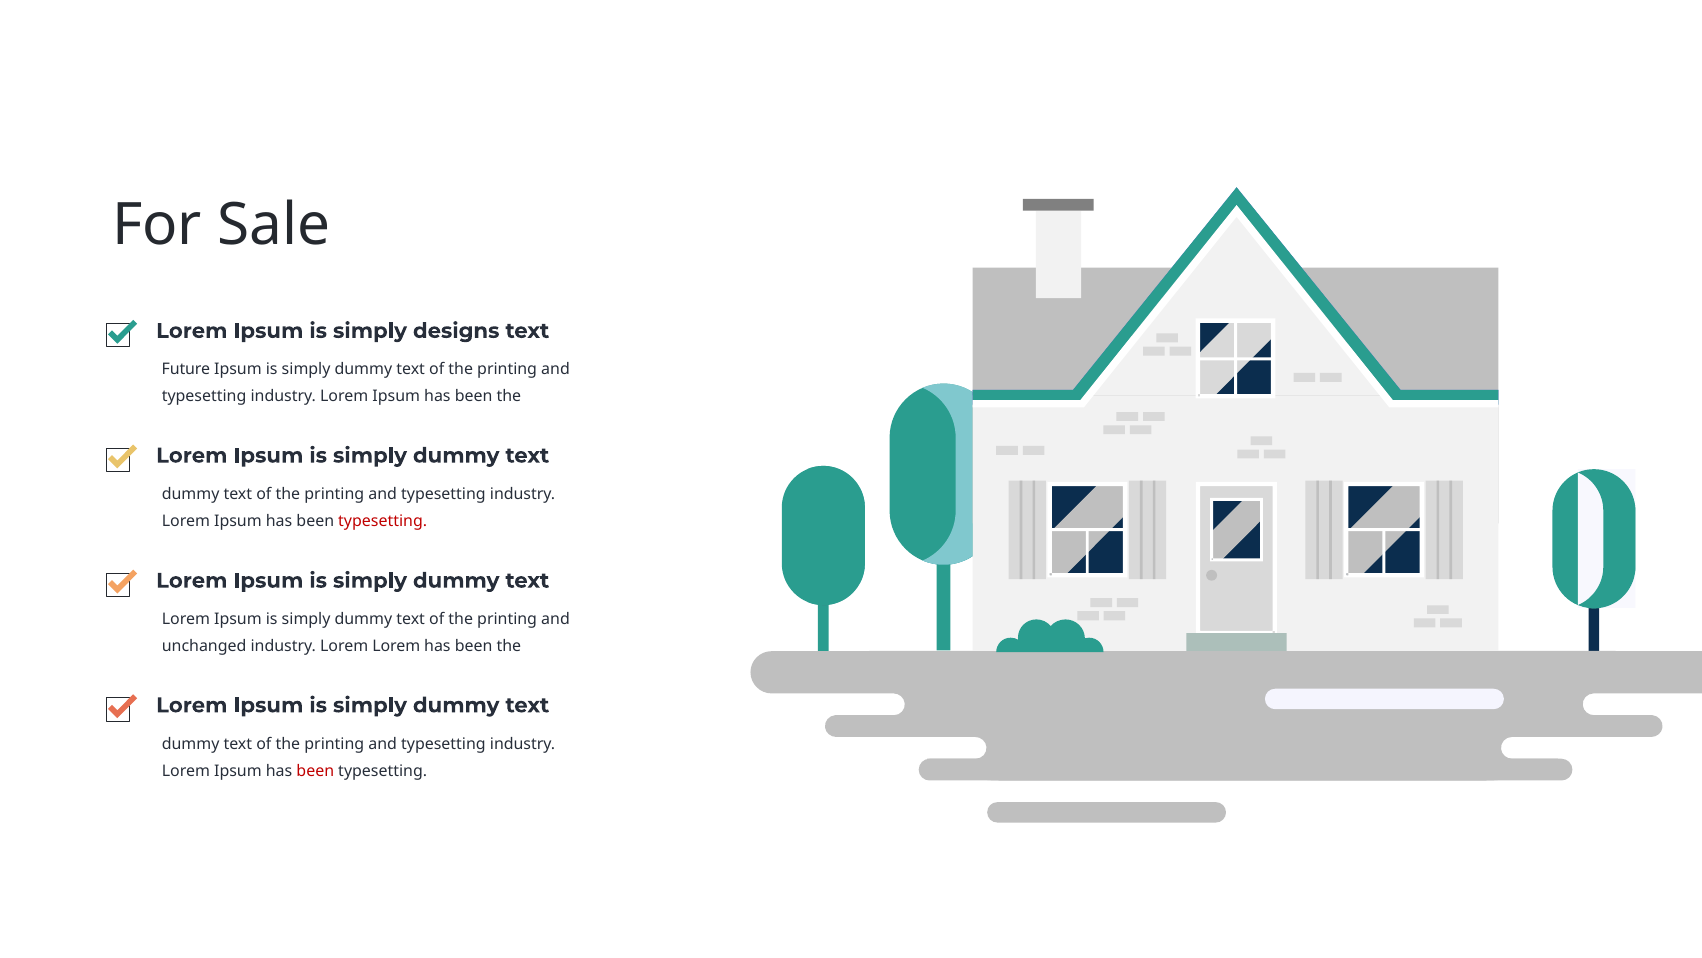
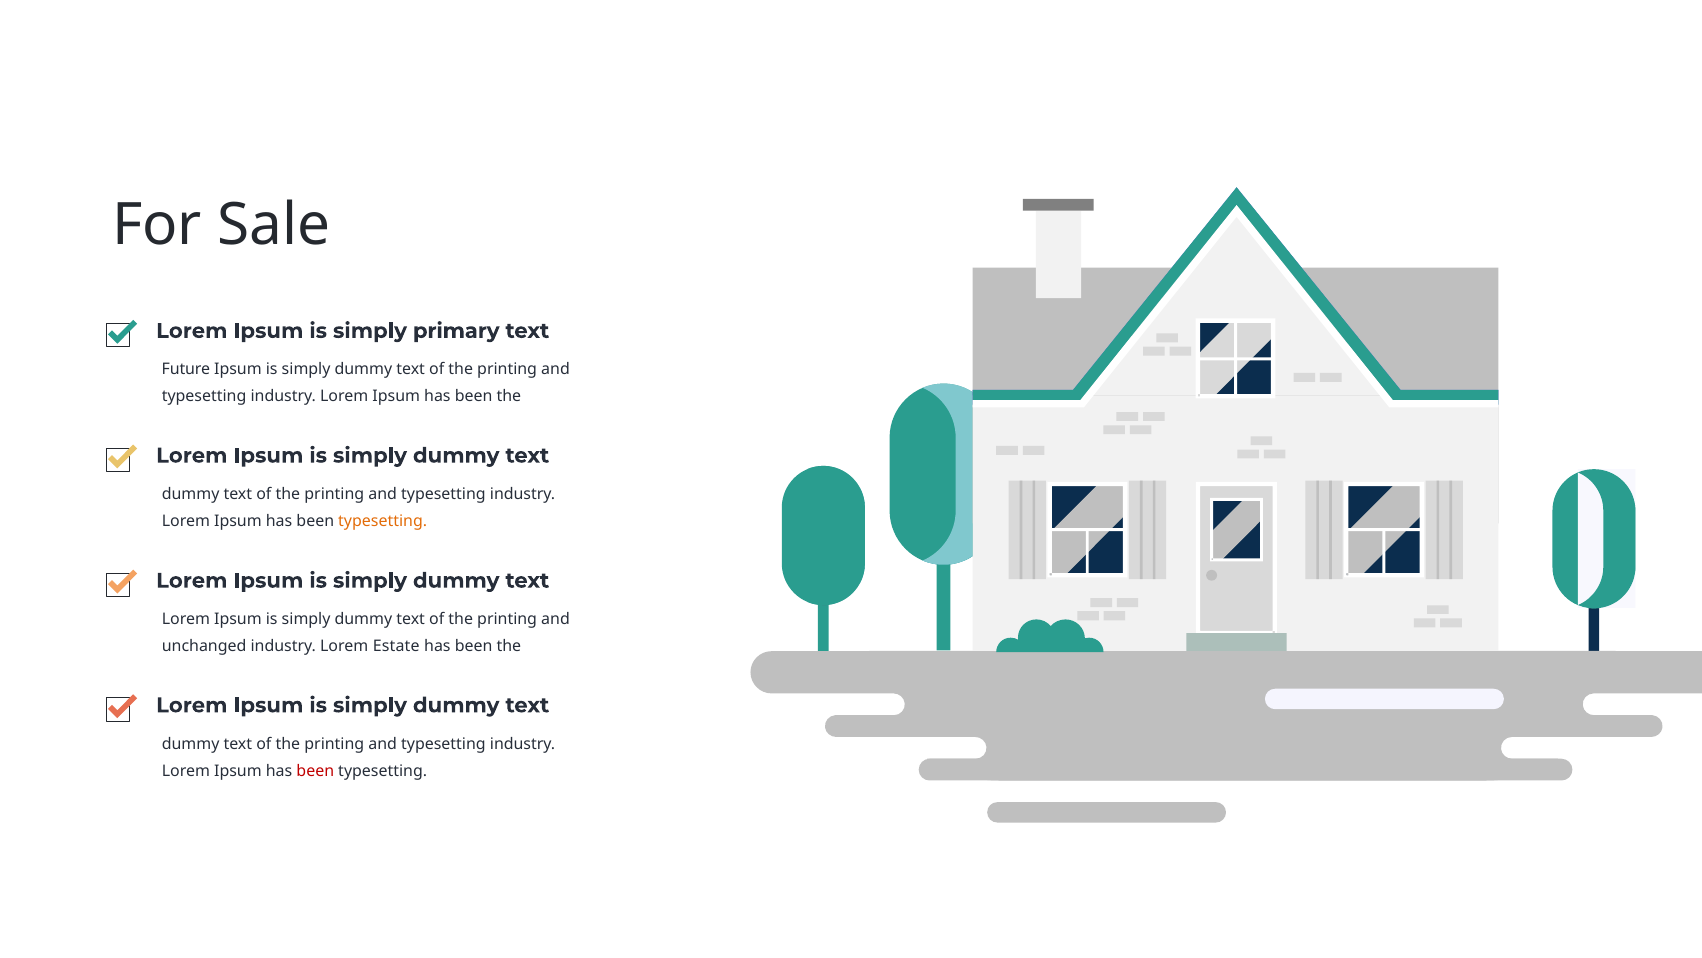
designs: designs -> primary
typesetting at (383, 521) colour: red -> orange
Lorem Lorem: Lorem -> Estate
